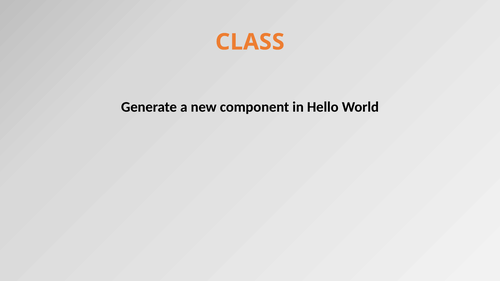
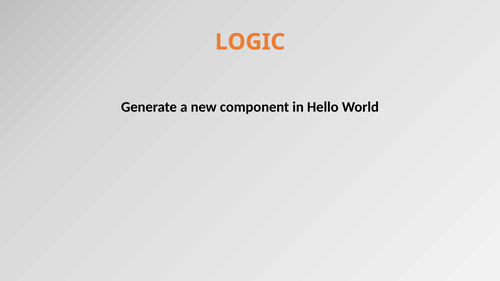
CLASS: CLASS -> LOGIC
